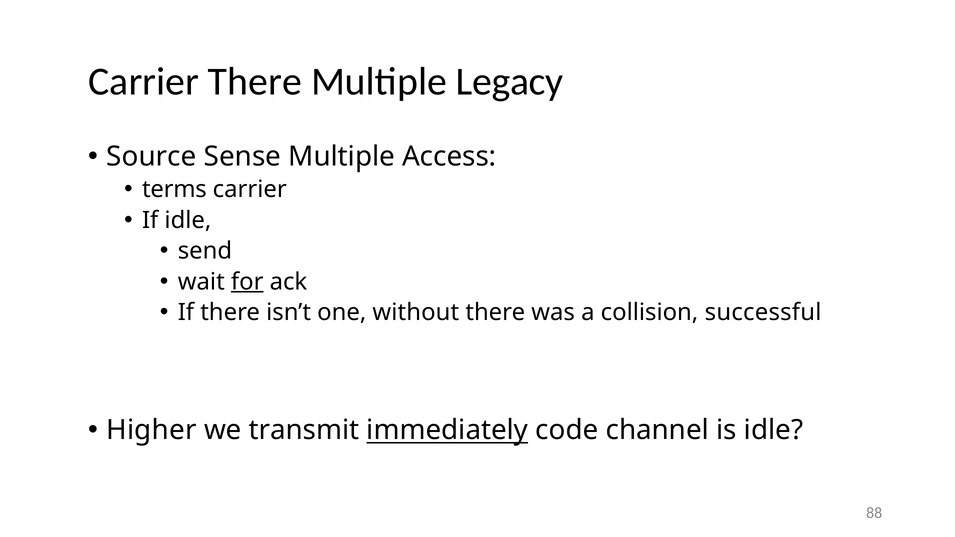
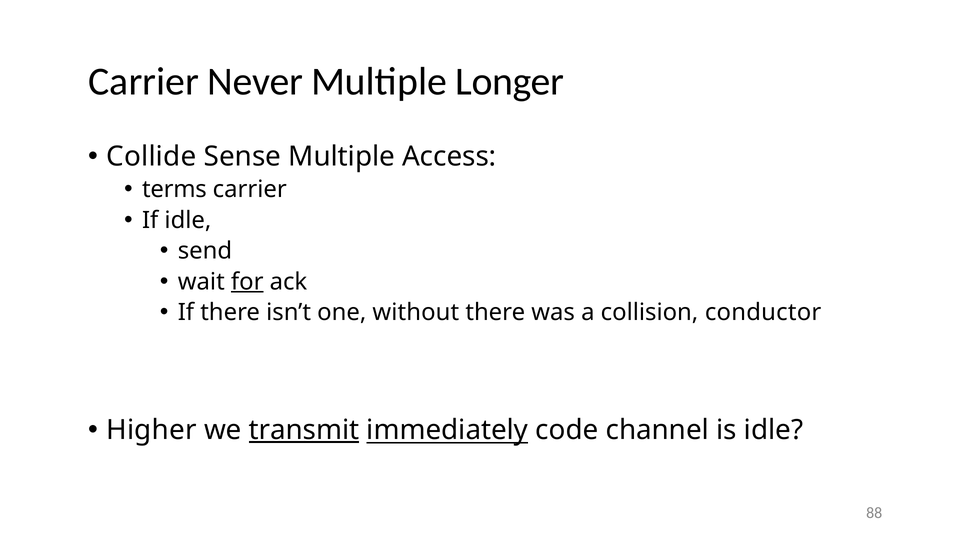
Carrier There: There -> Never
Legacy: Legacy -> Longer
Source: Source -> Collide
successful: successful -> conductor
transmit underline: none -> present
